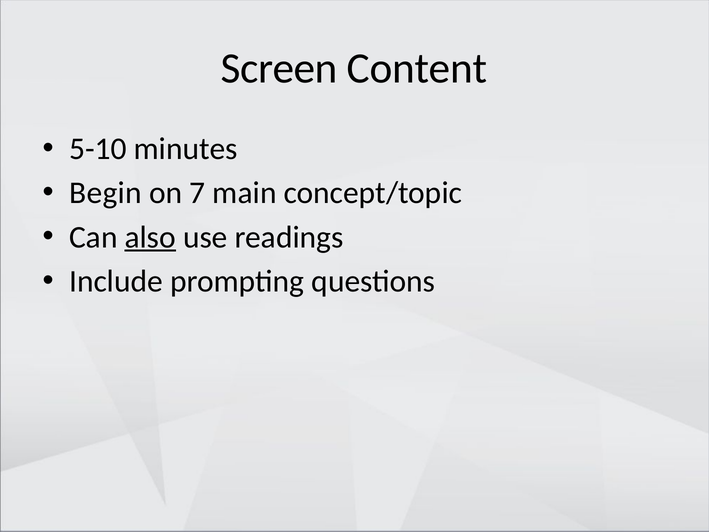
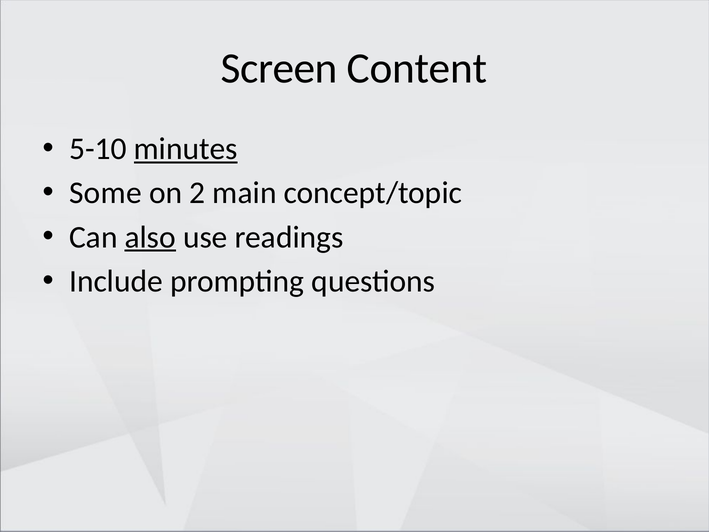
minutes underline: none -> present
Begin: Begin -> Some
7: 7 -> 2
